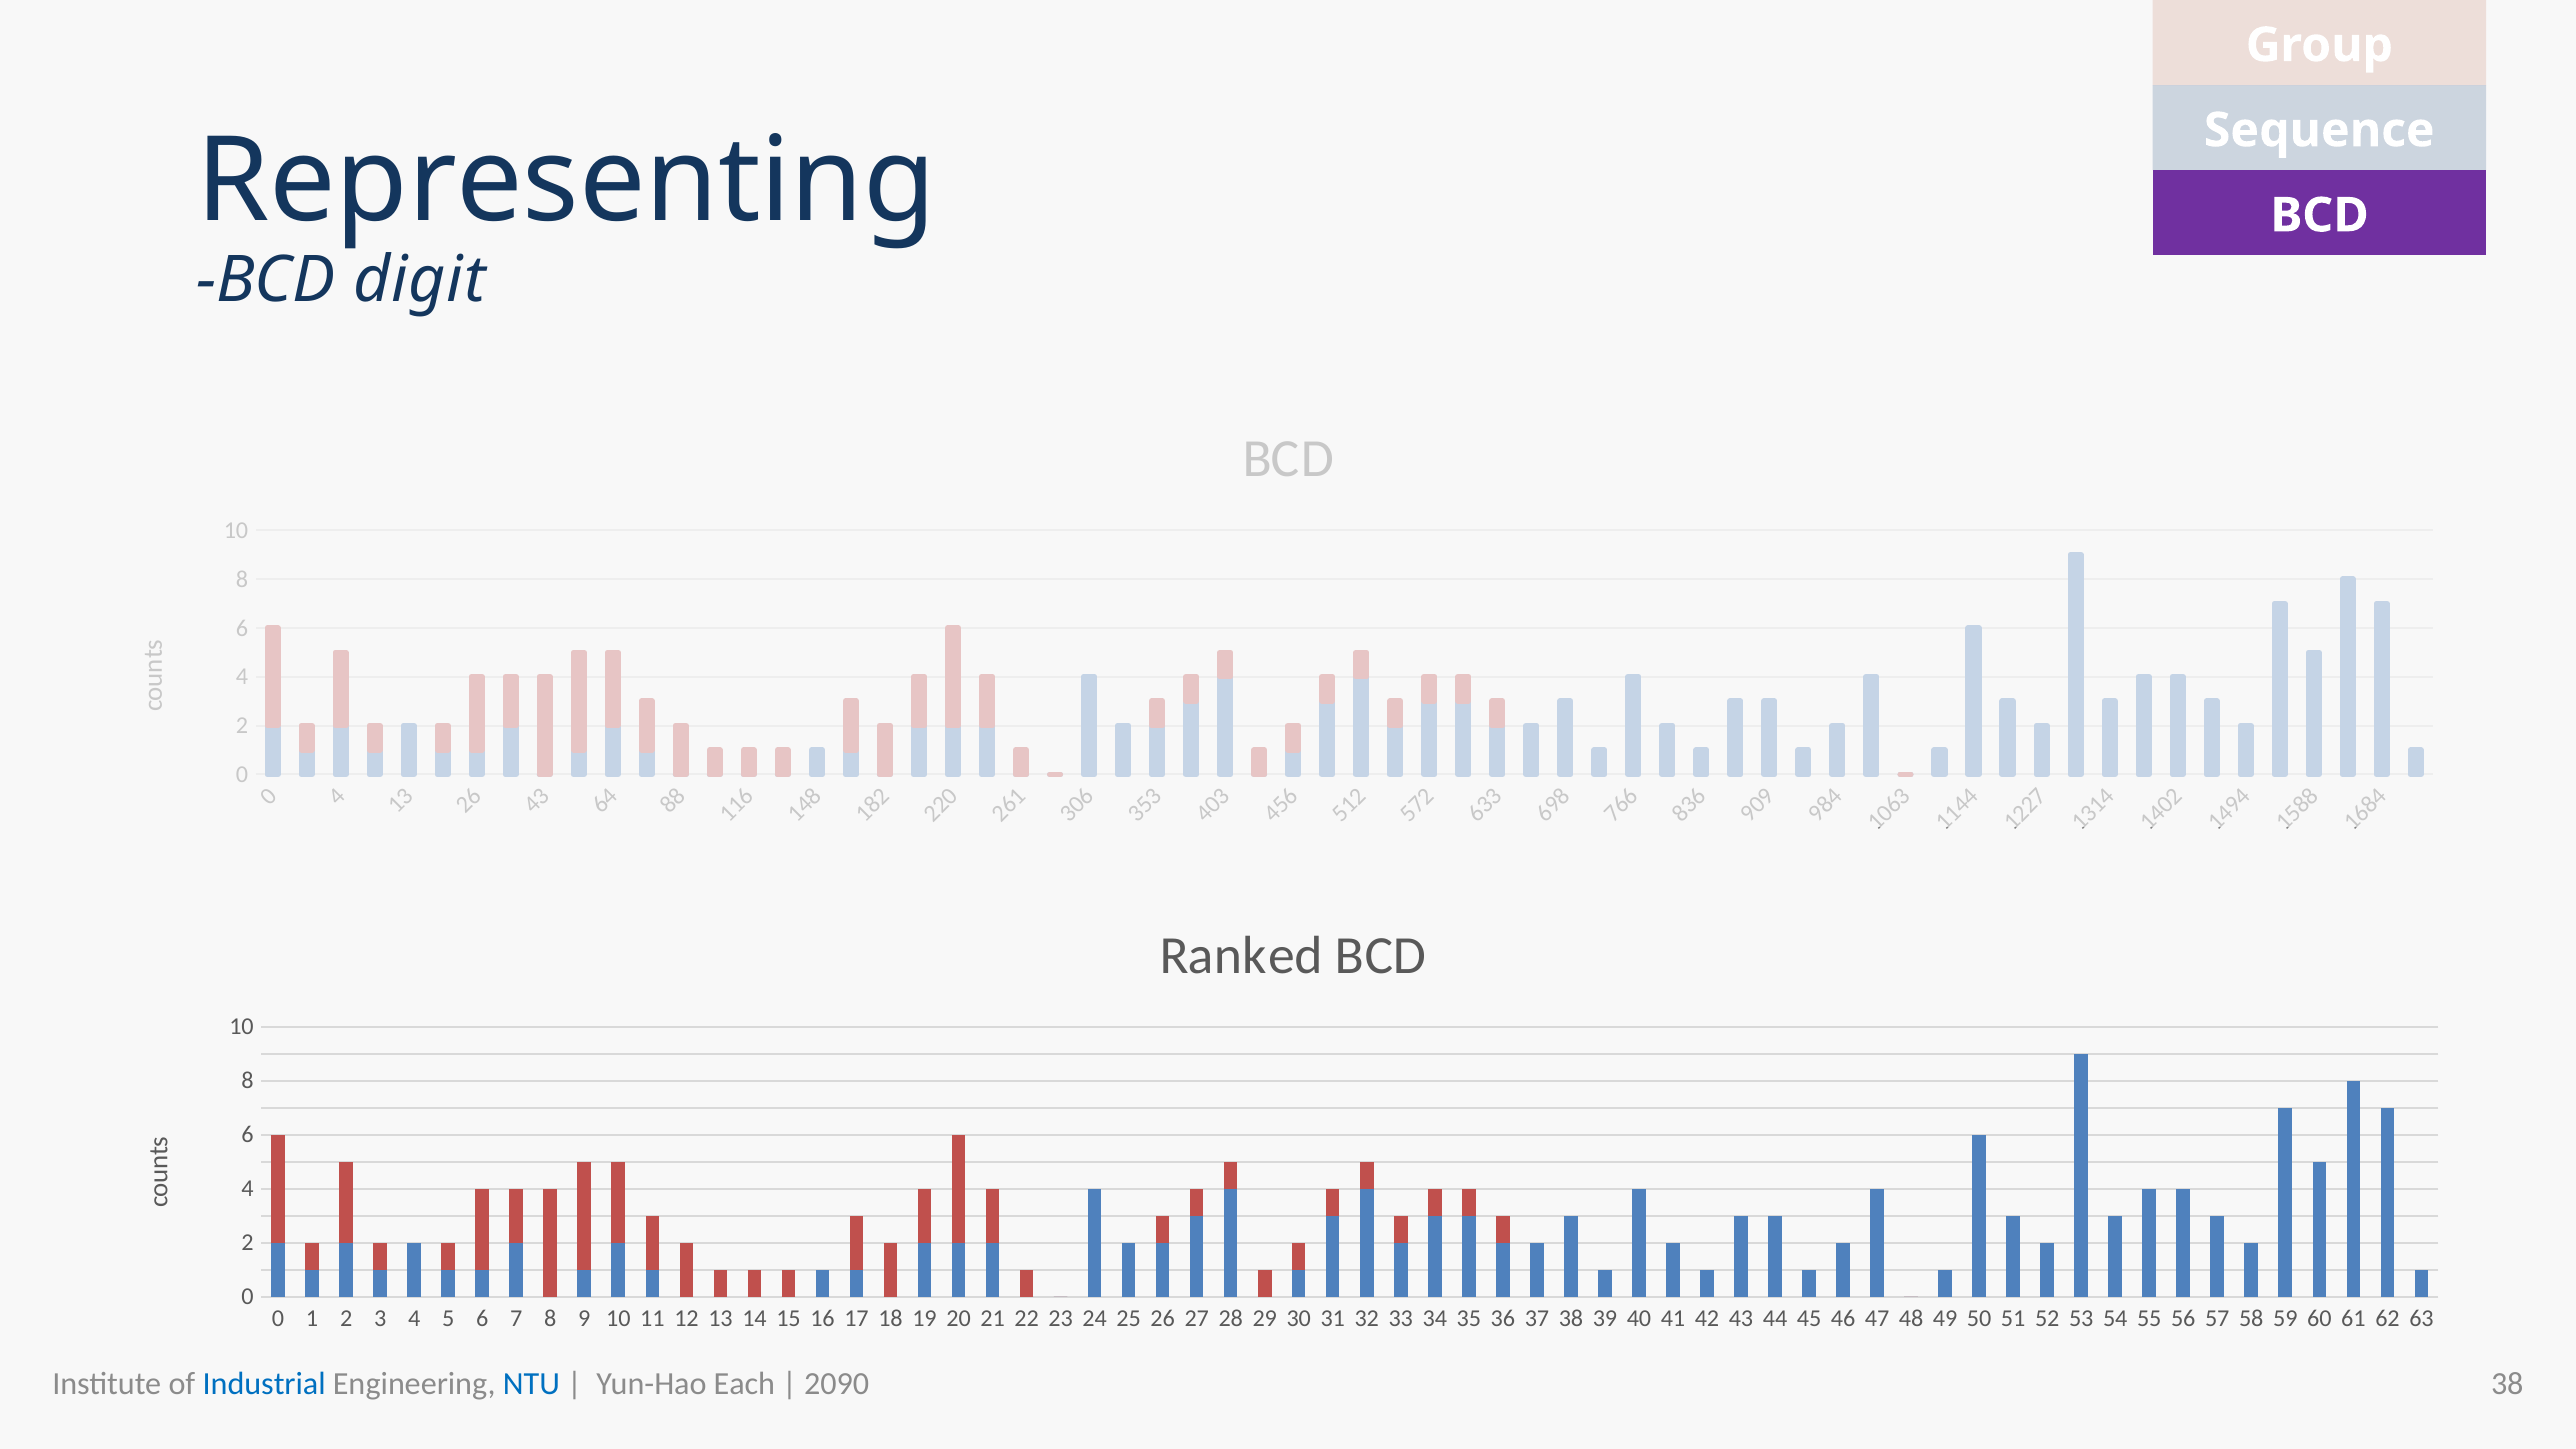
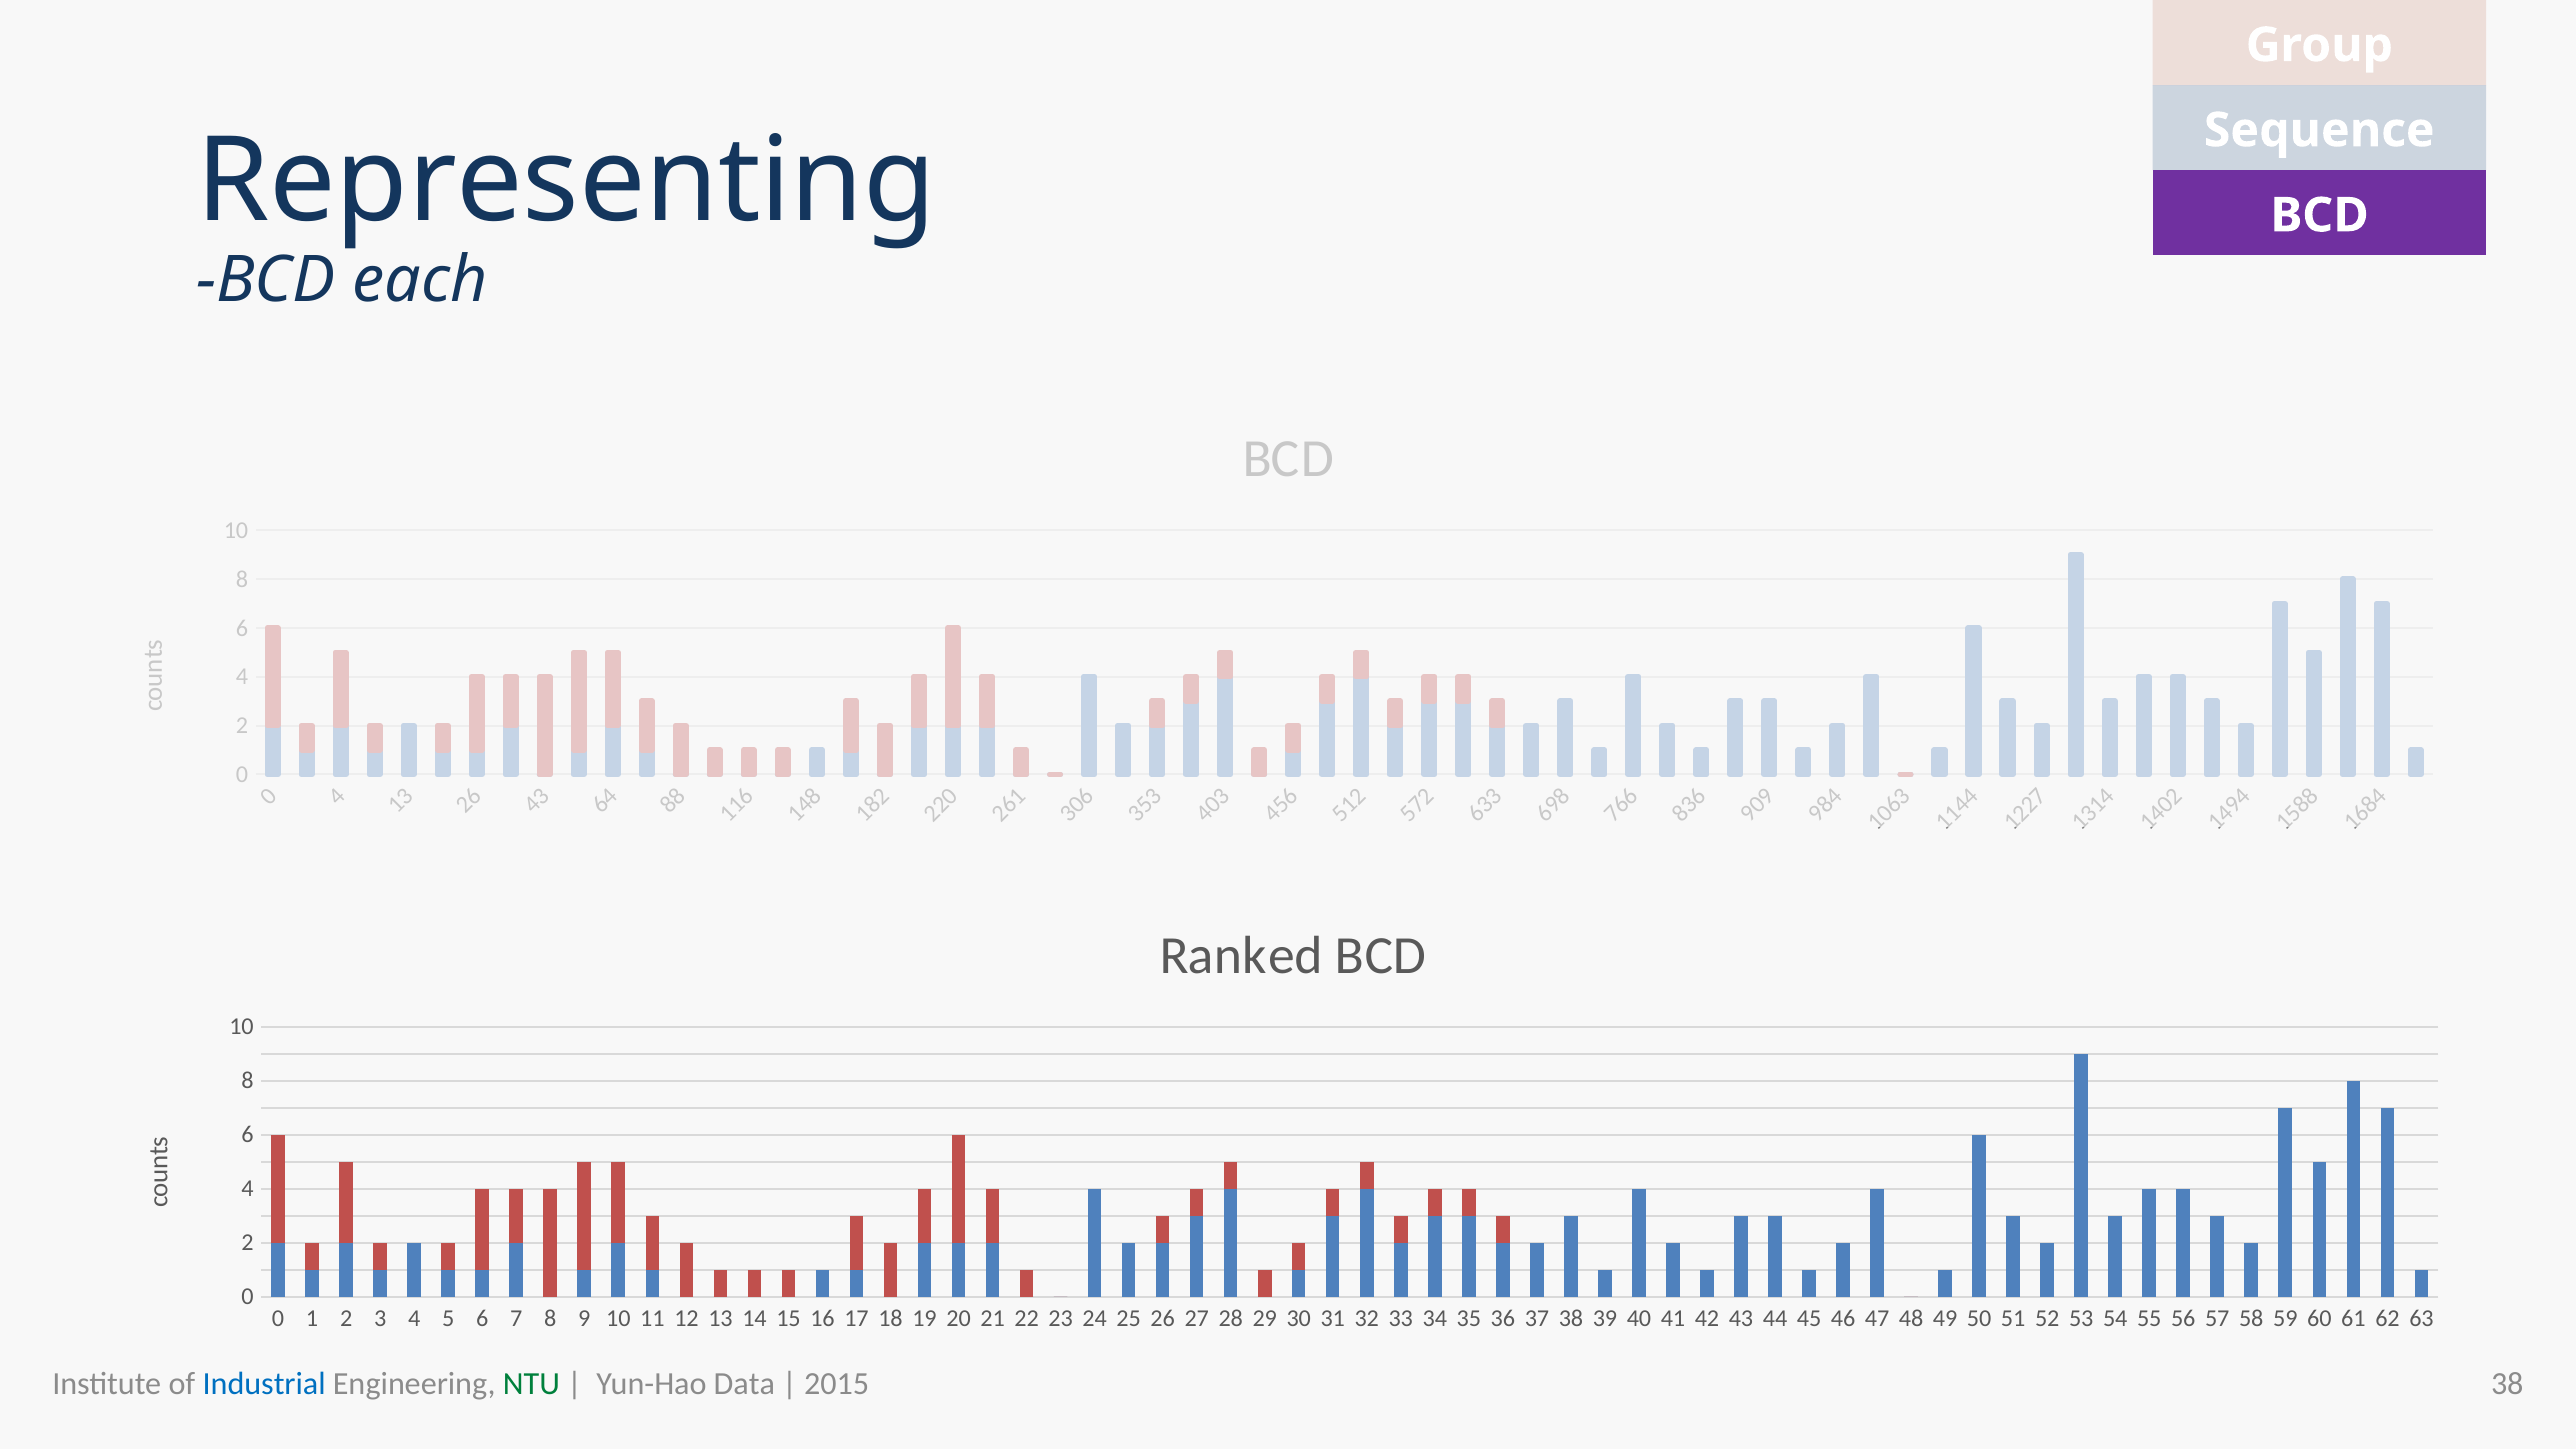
digit: digit -> each
NTU colour: blue -> green
Each: Each -> Data
2090: 2090 -> 2015
